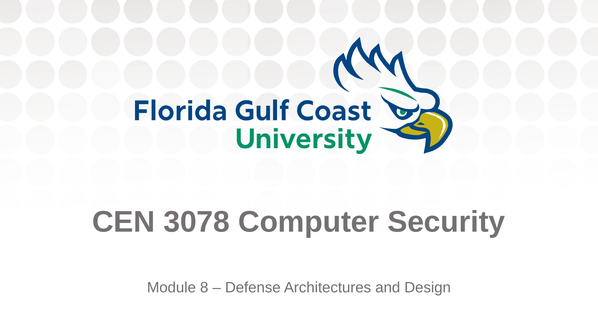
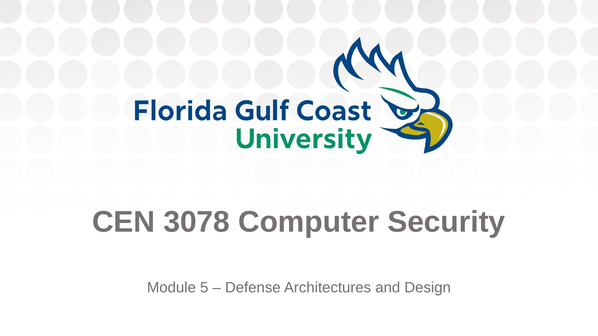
8: 8 -> 5
